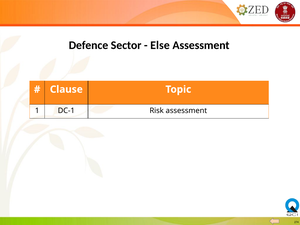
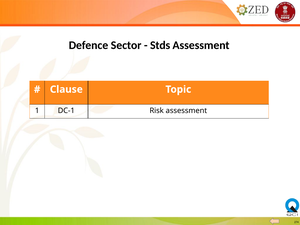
Else: Else -> Stds
